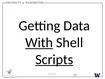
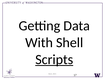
With underline: present -> none
